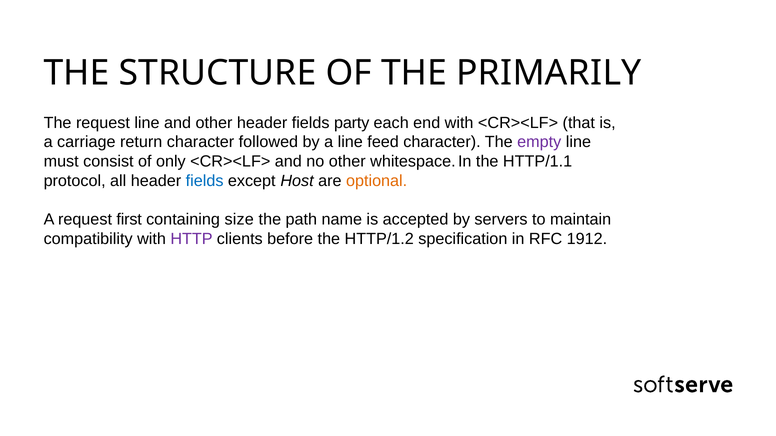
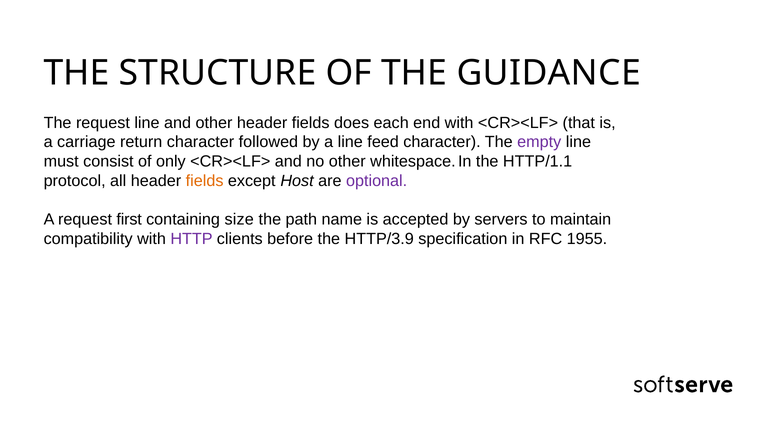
PRIMARILY: PRIMARILY -> GUIDANCE
party: party -> does
fields at (205, 181) colour: blue -> orange
optional colour: orange -> purple
HTTP/1.2: HTTP/1.2 -> HTTP/3.9
1912: 1912 -> 1955
